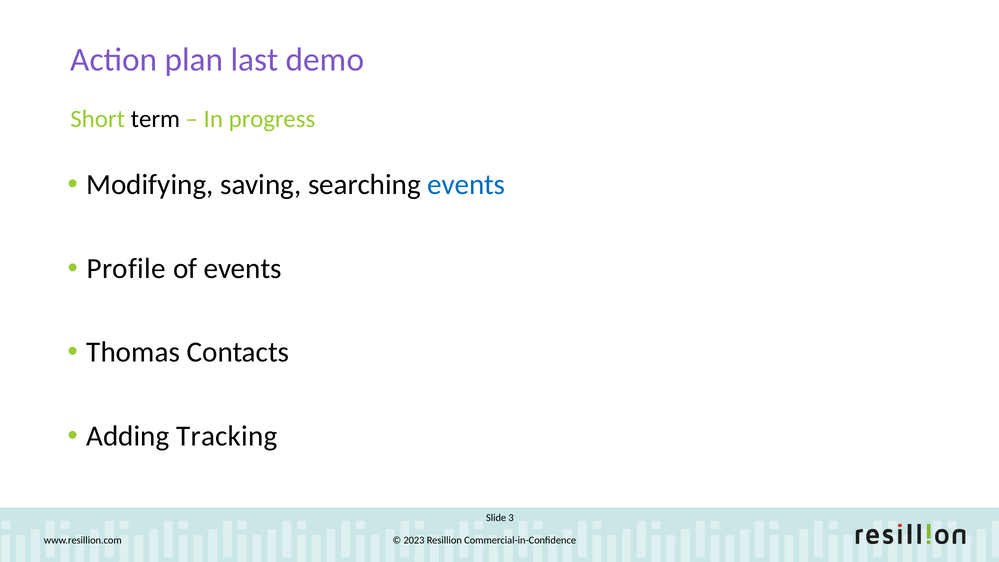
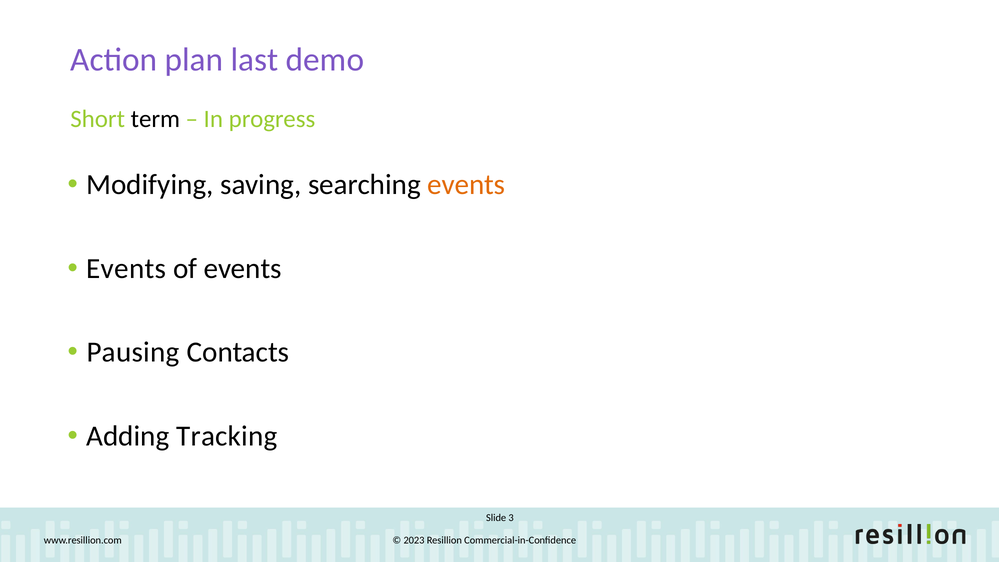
events at (466, 185) colour: blue -> orange
Profile at (126, 269): Profile -> Events
Thomas: Thomas -> Pausing
